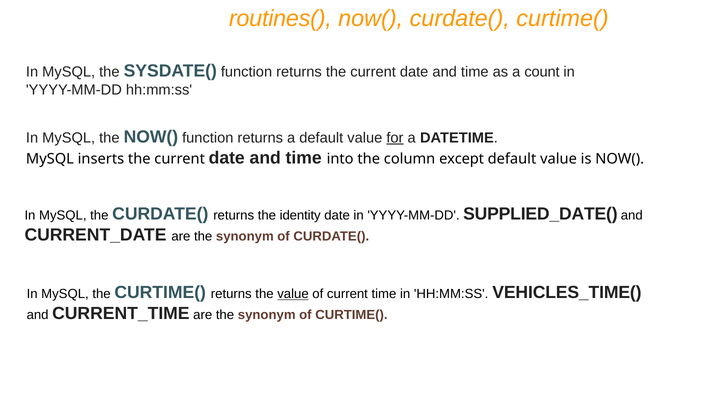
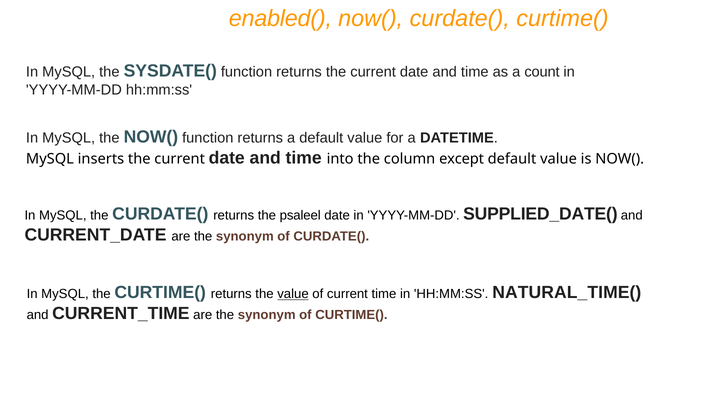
routines(: routines( -> enabled(
for underline: present -> none
identity: identity -> psaleel
VEHICLES_TIME(: VEHICLES_TIME( -> NATURAL_TIME(
